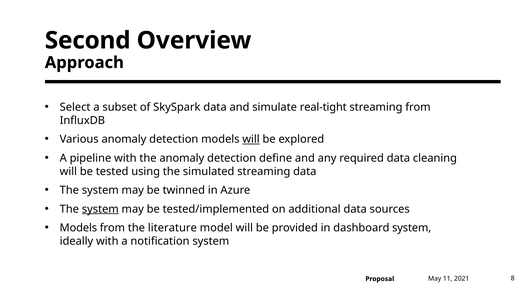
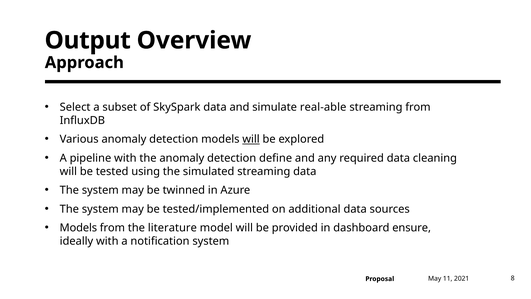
Second: Second -> Output
real-tight: real-tight -> real-able
system at (100, 209) underline: present -> none
dashboard system: system -> ensure
